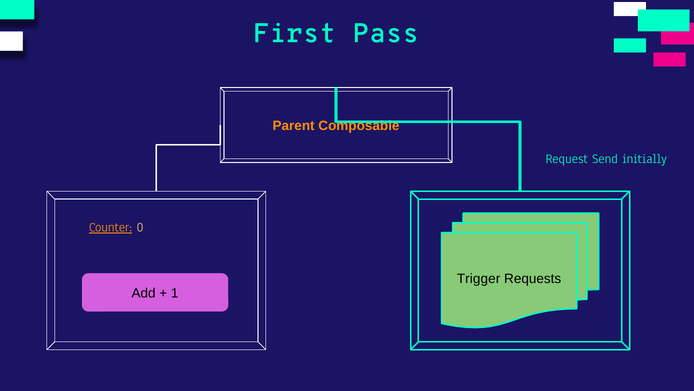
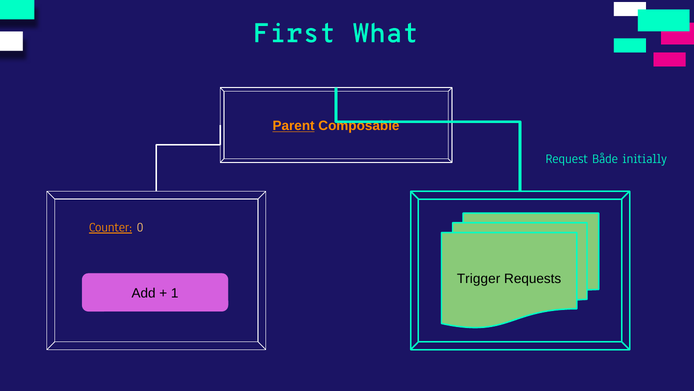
Pass: Pass -> What
Parent underline: none -> present
Send: Send -> Både
